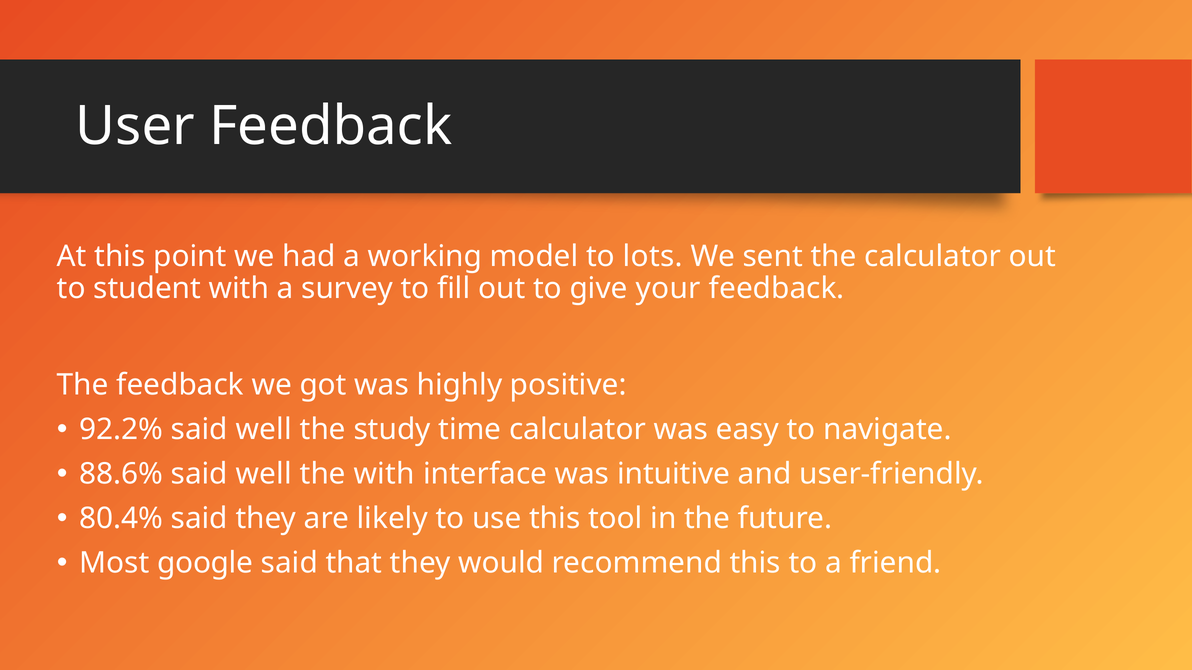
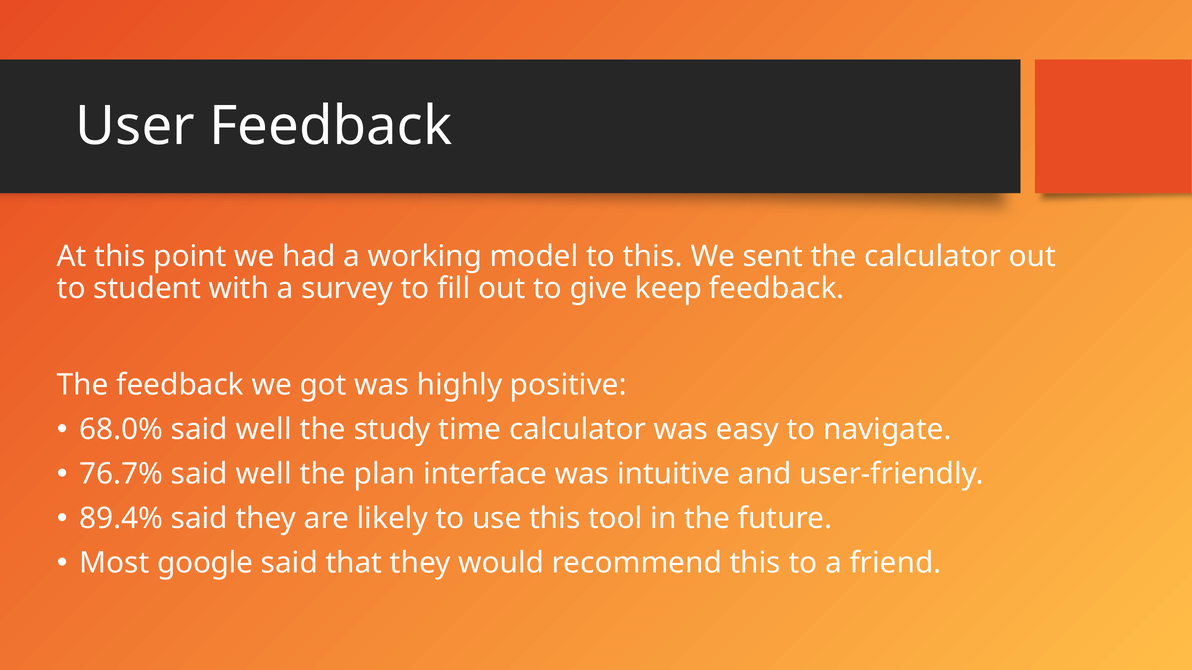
to lots: lots -> this
your: your -> keep
92.2%: 92.2% -> 68.0%
88.6%: 88.6% -> 76.7%
the with: with -> plan
80.4%: 80.4% -> 89.4%
